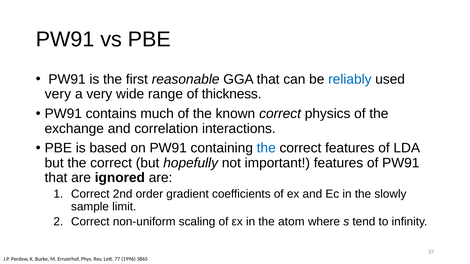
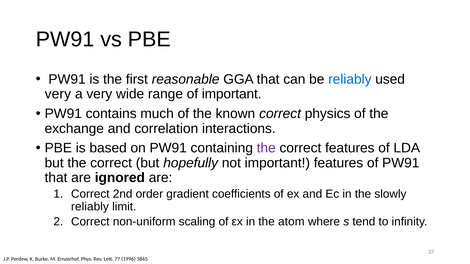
of thickness: thickness -> important
the at (266, 148) colour: blue -> purple
sample at (90, 207): sample -> reliably
